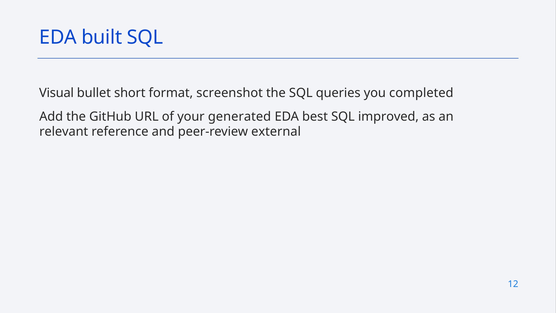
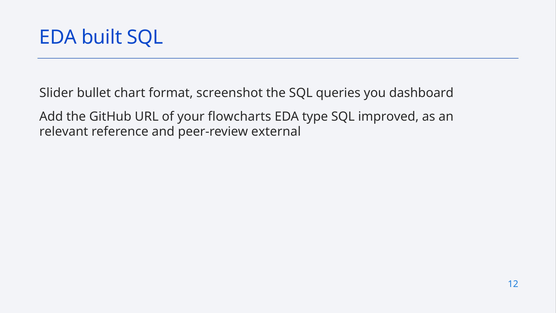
Visual: Visual -> Slider
short: short -> chart
completed: completed -> dashboard
generated: generated -> flowcharts
best: best -> type
